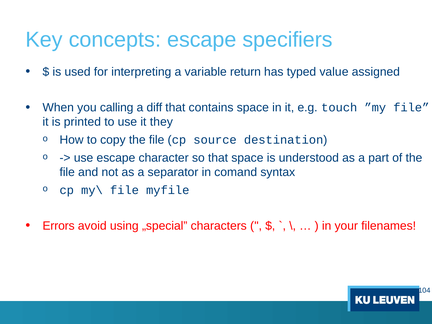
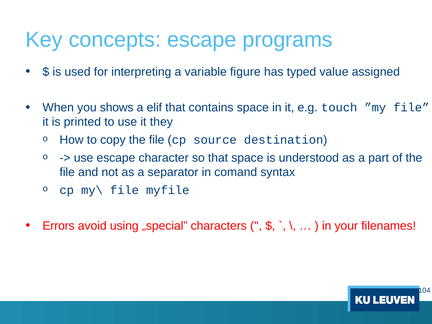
specifiers: specifiers -> programs
return: return -> figure
calling: calling -> shows
diff: diff -> elif
